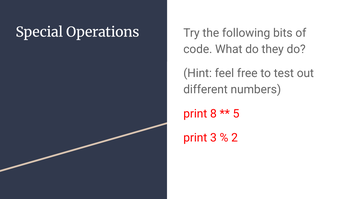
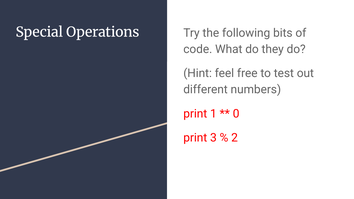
8: 8 -> 1
5: 5 -> 0
